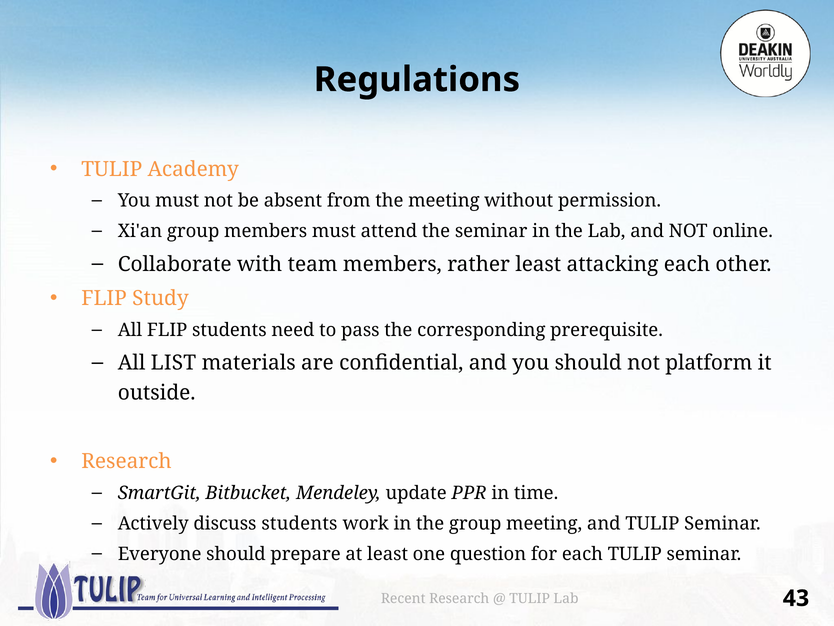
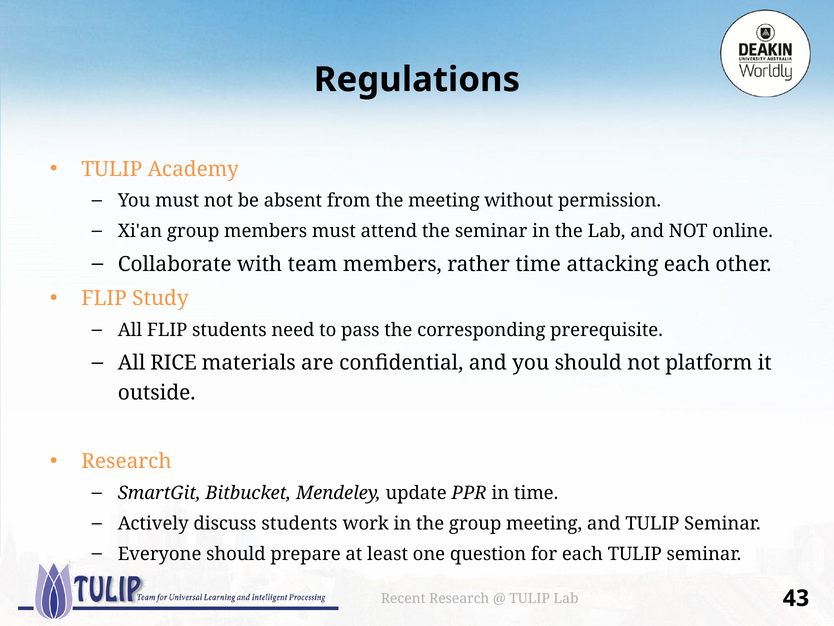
rather least: least -> time
LIST: LIST -> RICE
